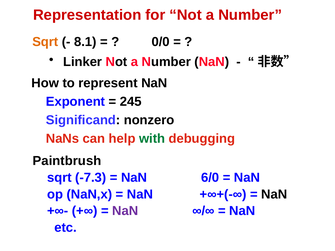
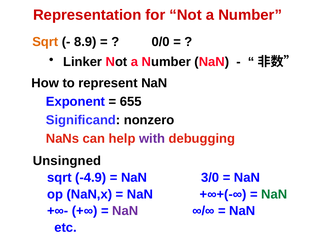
8.1: 8.1 -> 8.9
245: 245 -> 655
with colour: green -> purple
Paintbrush: Paintbrush -> Unsingned
-7.3: -7.3 -> -4.9
6/0: 6/0 -> 3/0
NaN at (274, 194) colour: black -> green
